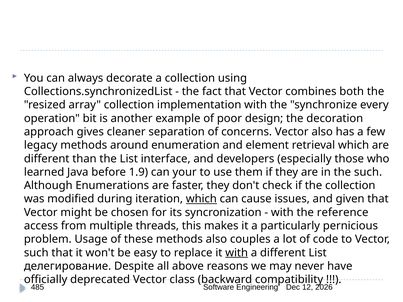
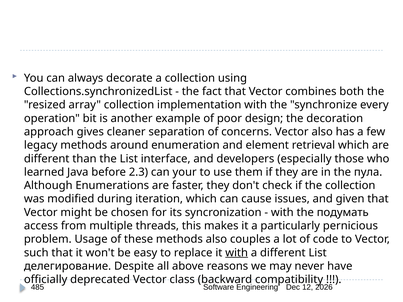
1.9: 1.9 -> 2.3
the such: such -> пула
which at (201, 199) underline: present -> none
reference: reference -> подумать
